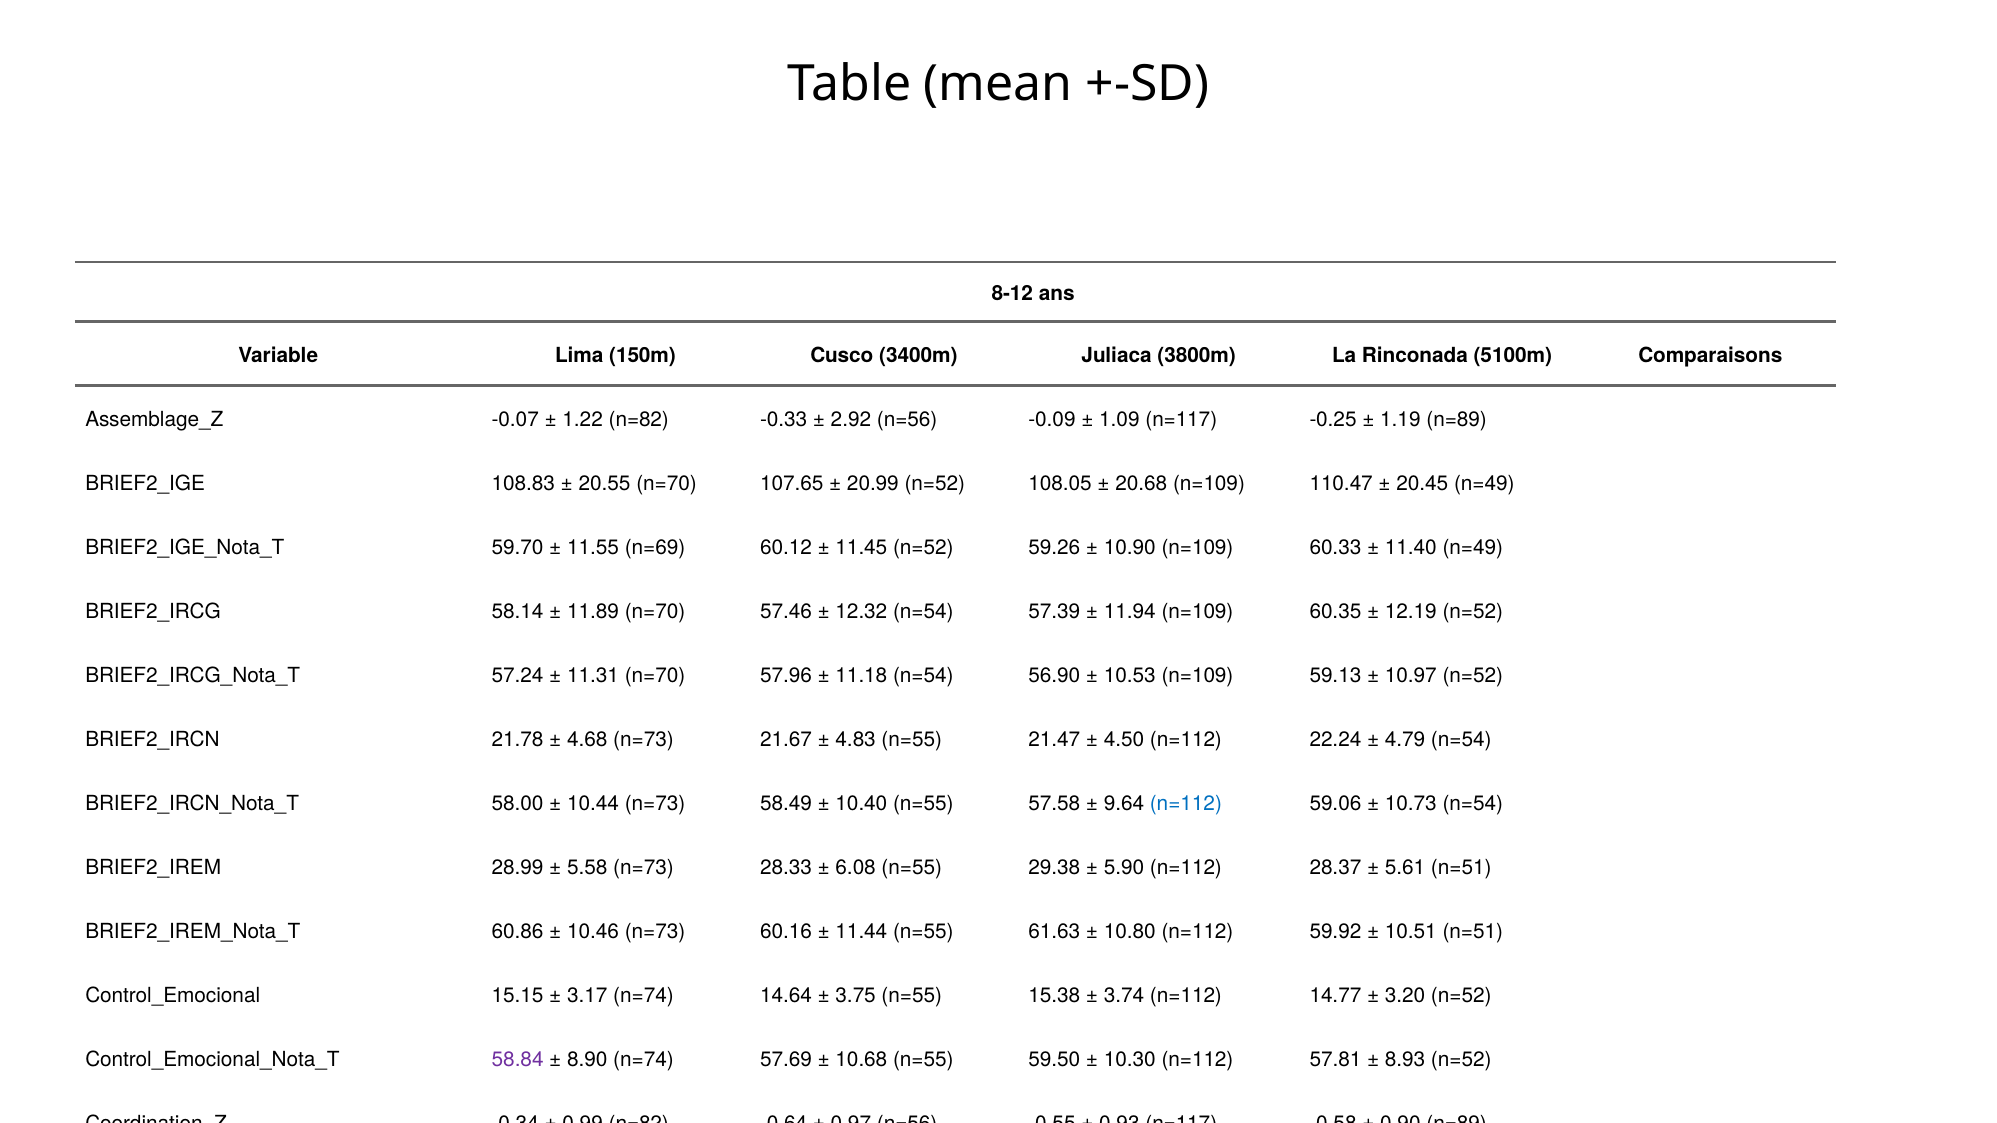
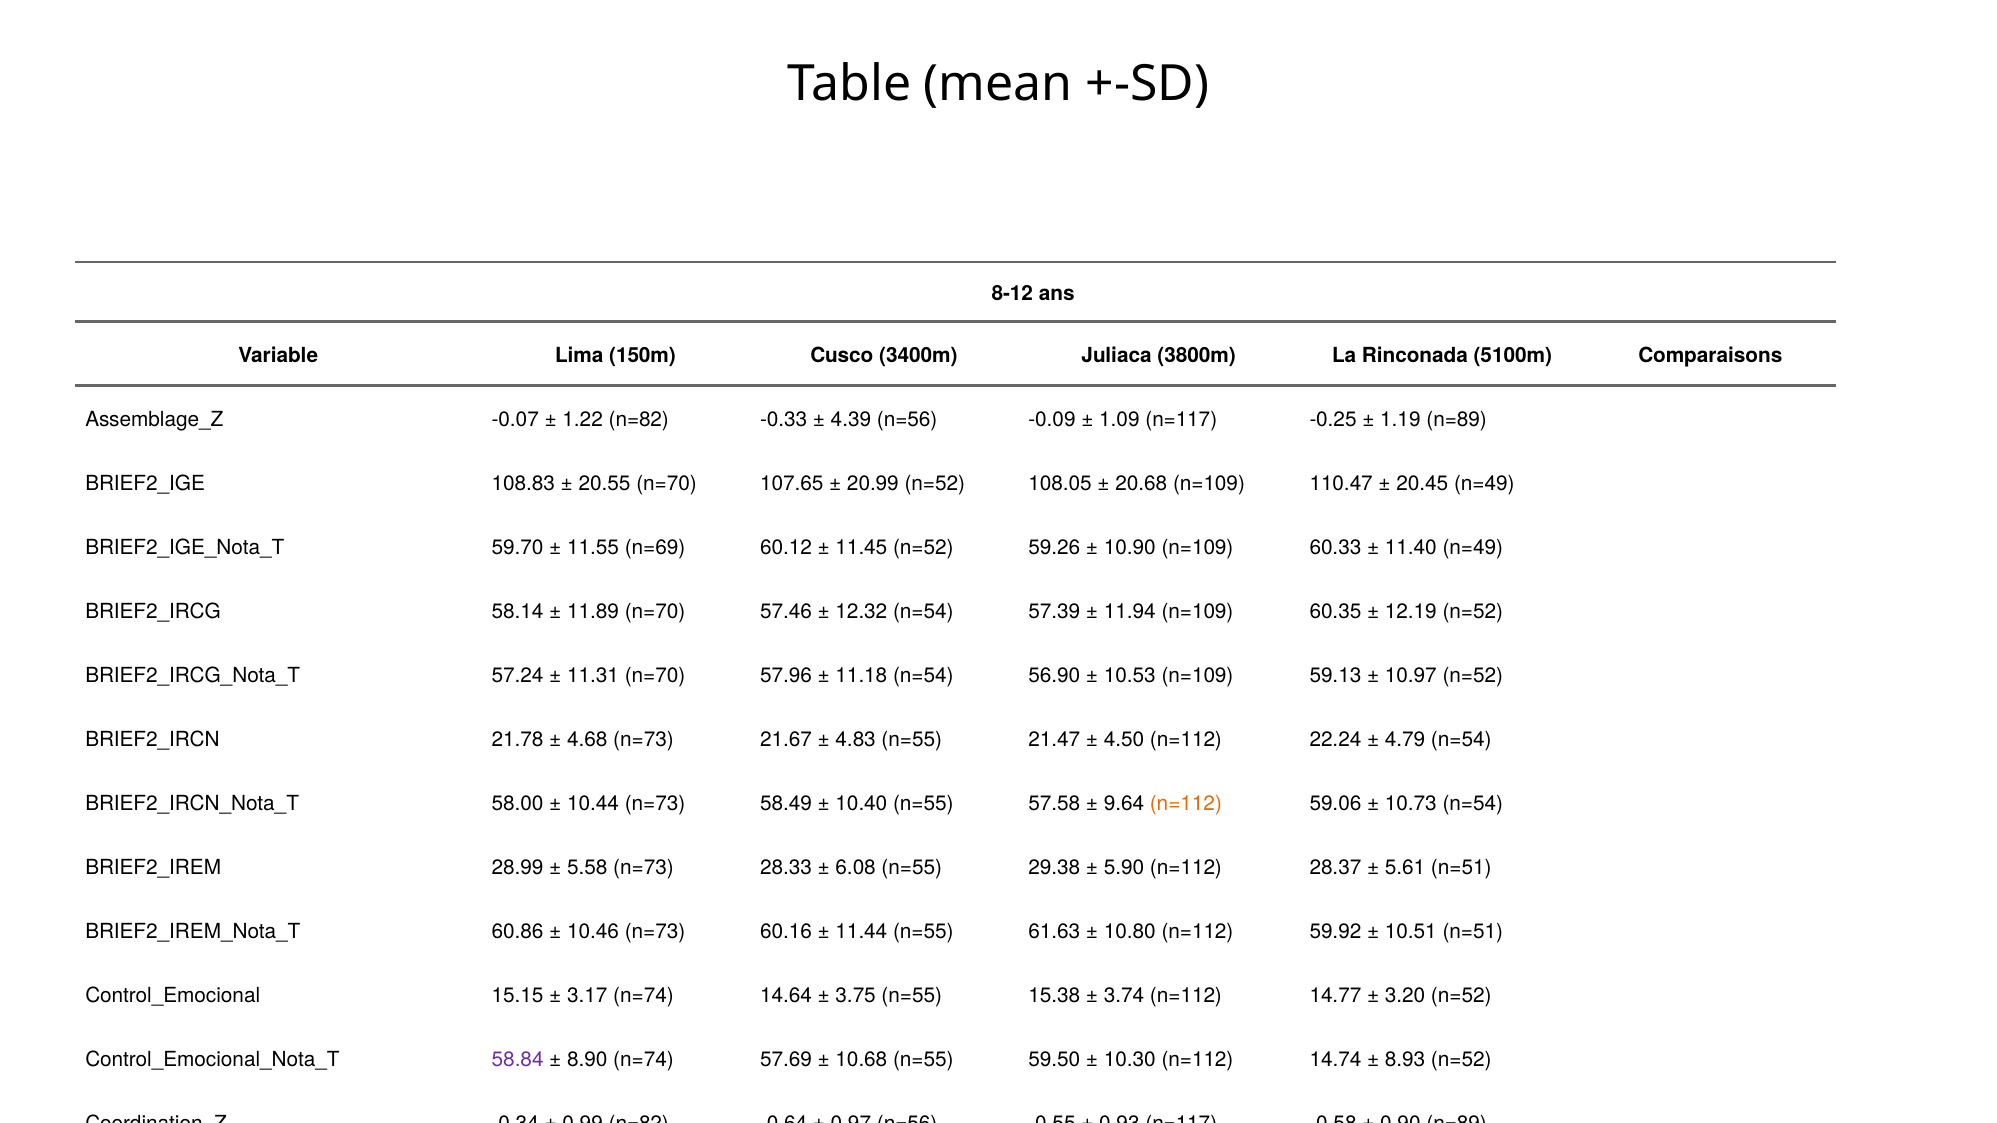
2.92: 2.92 -> 4.39
n=112 at (1186, 804) colour: blue -> orange
57.81: 57.81 -> 14.74
